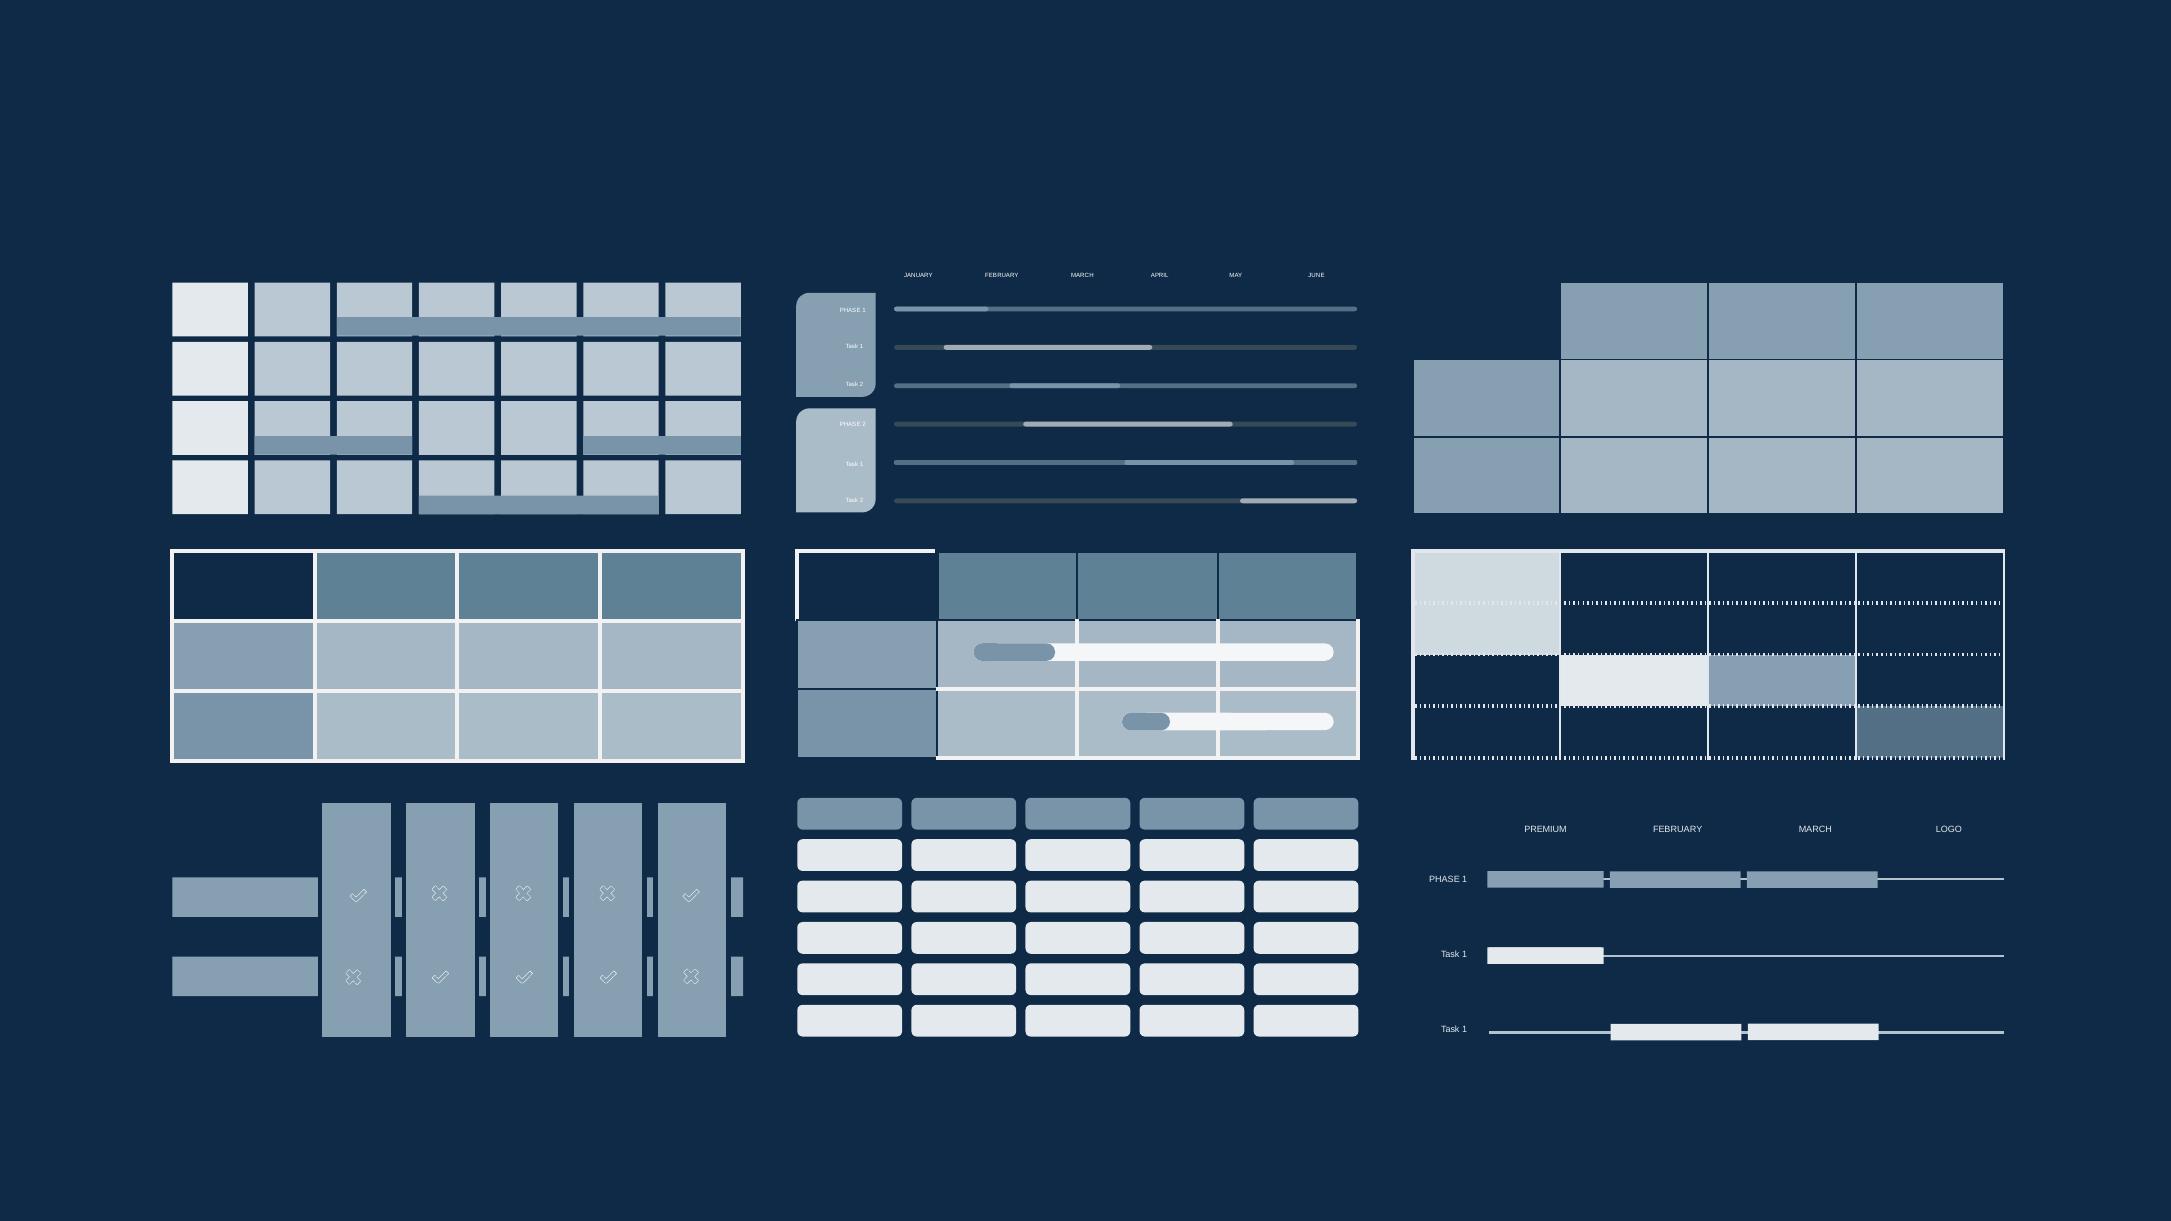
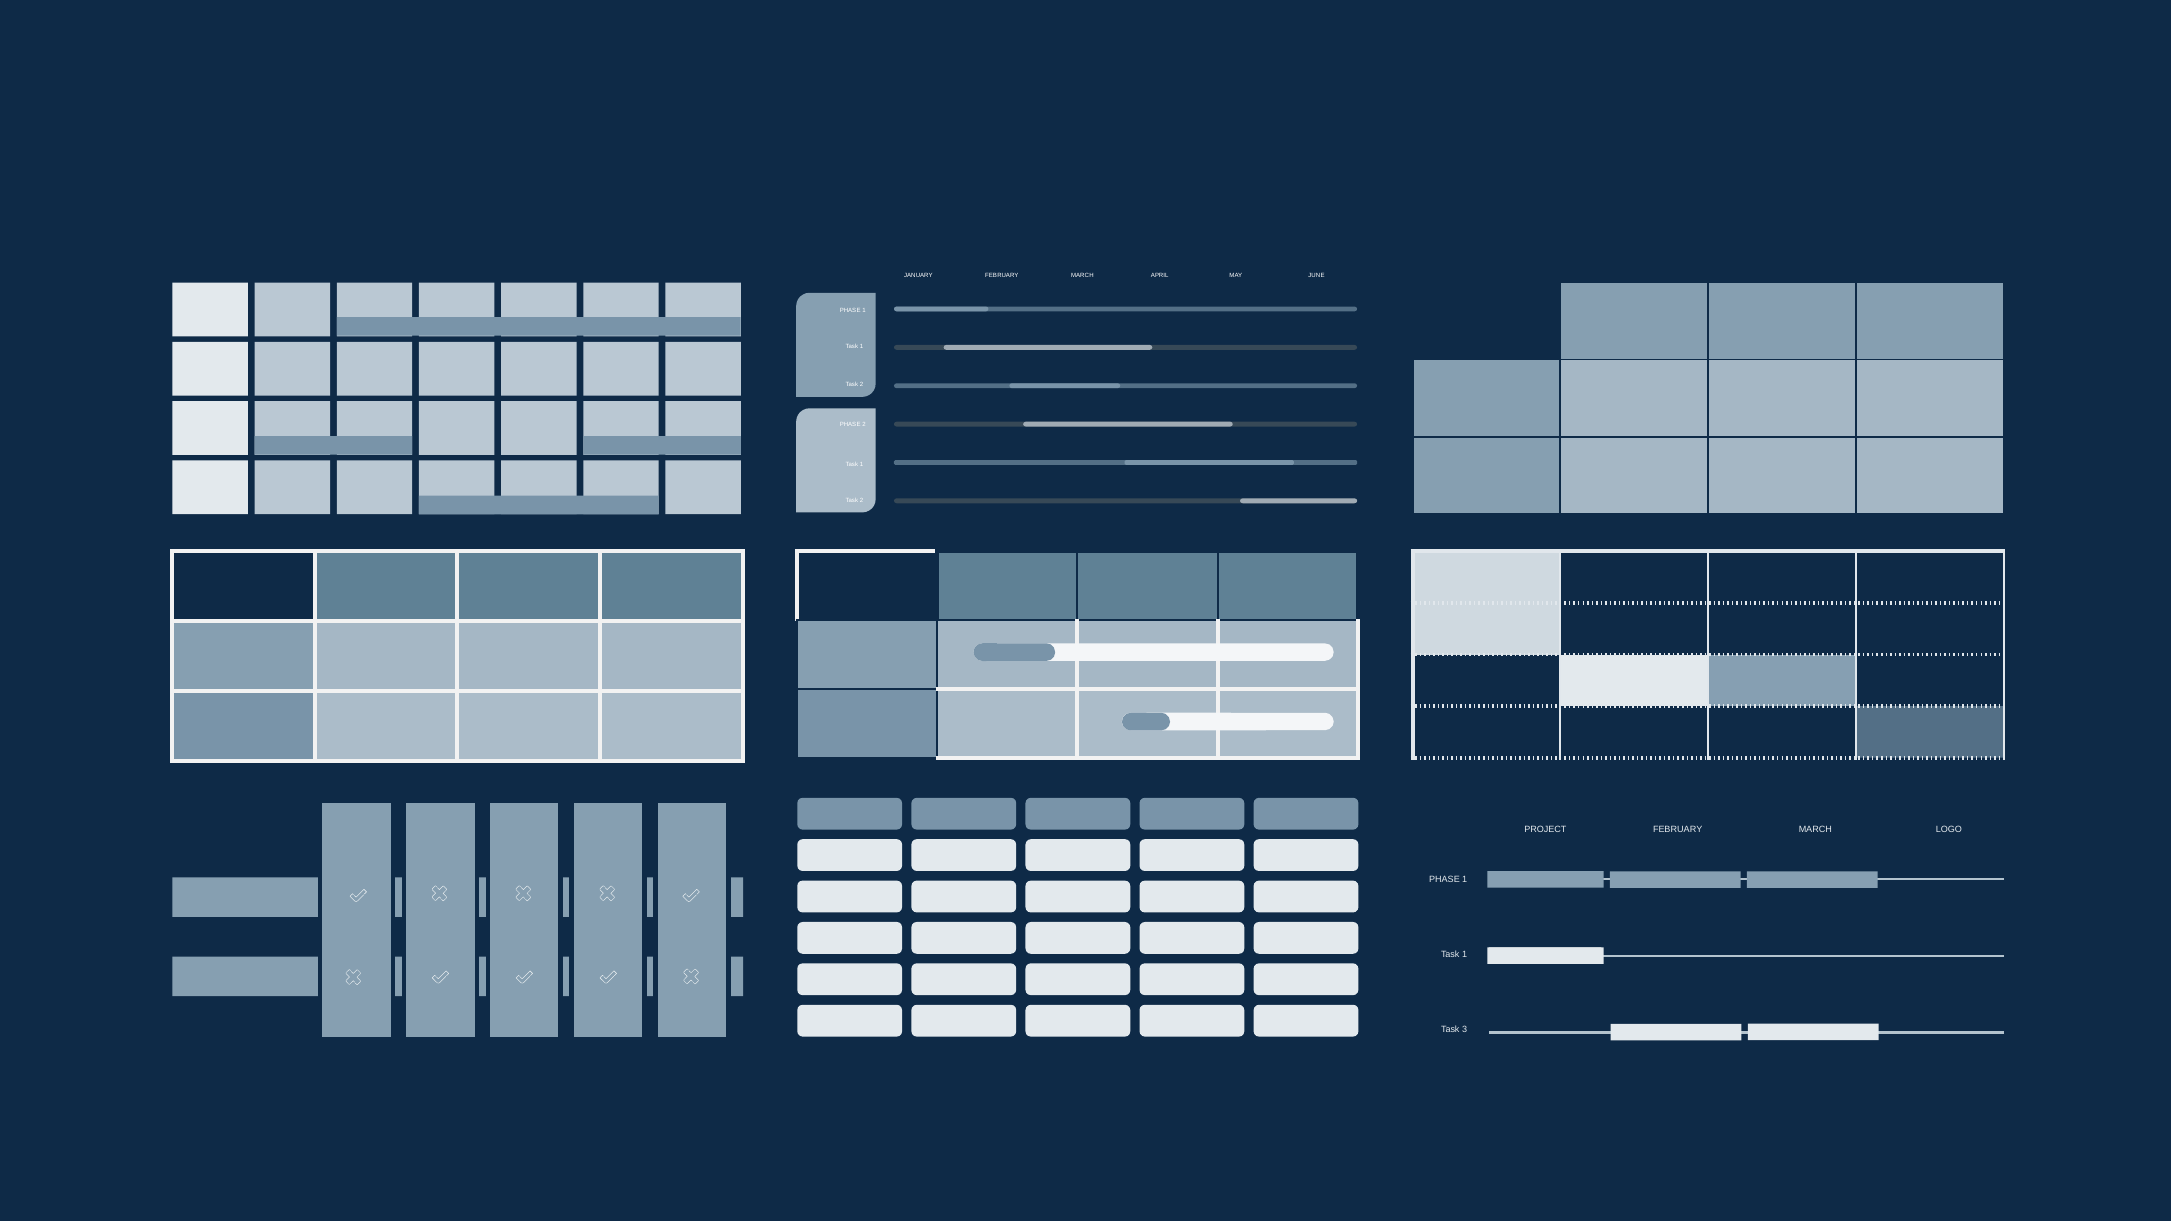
PREMIUM: PREMIUM -> PROJECT
1 at (1465, 1030): 1 -> 3
